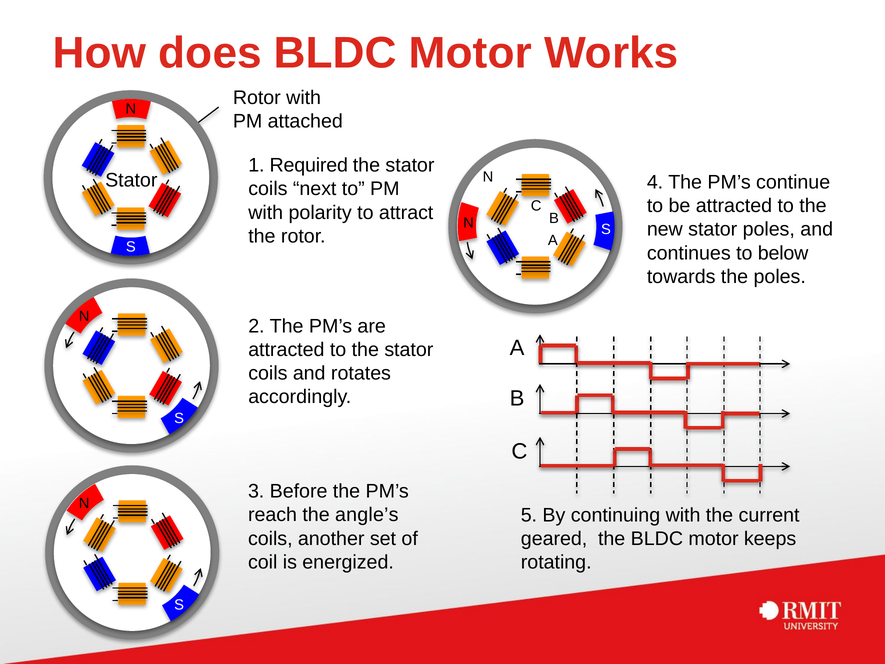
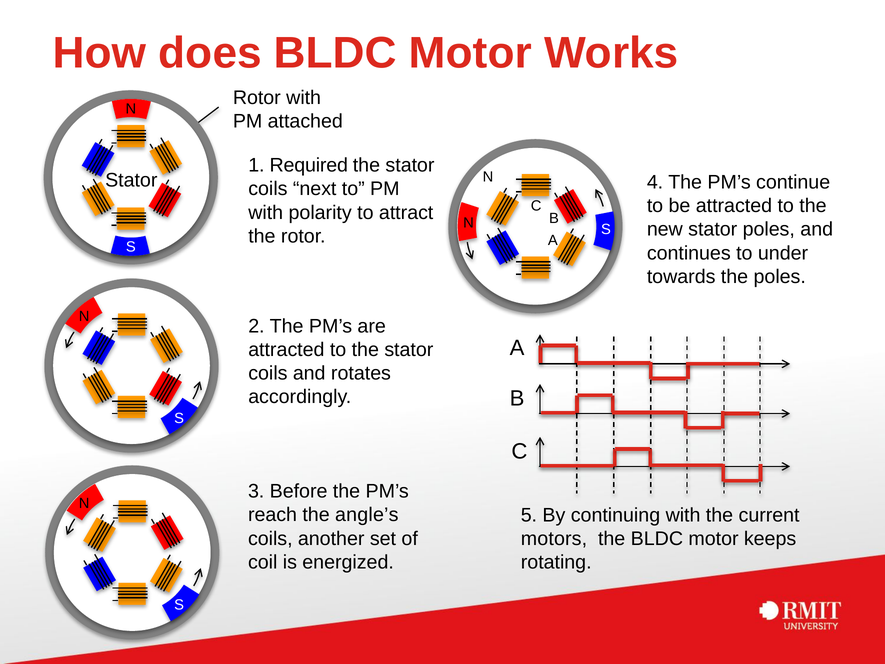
below: below -> under
geared: geared -> motors
